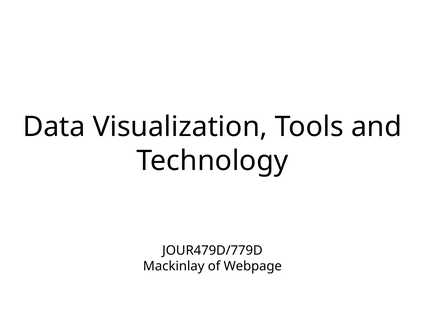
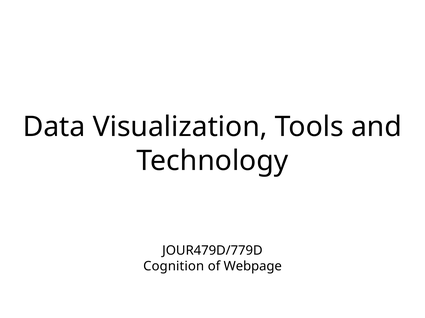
Mackinlay: Mackinlay -> Cognition
